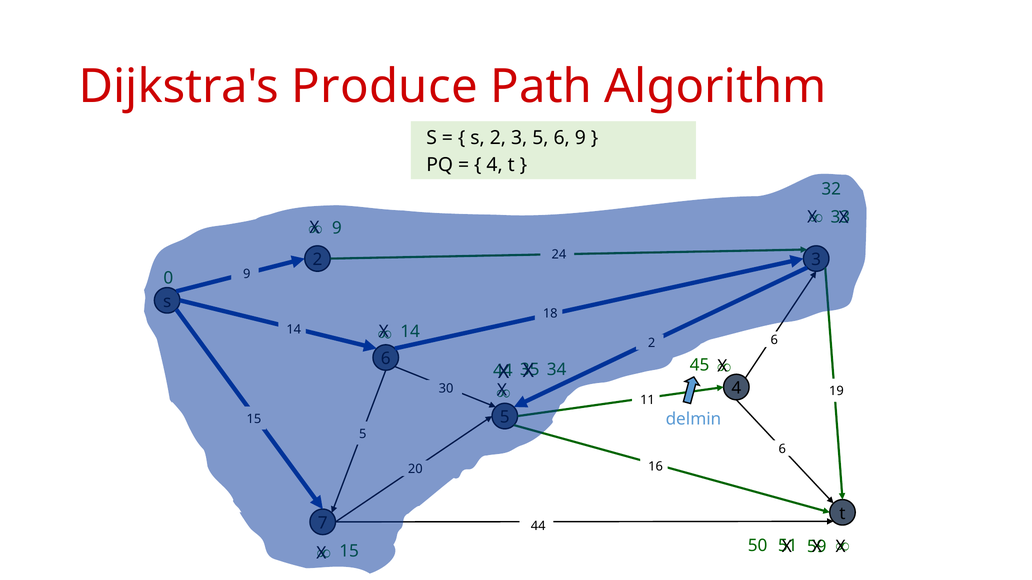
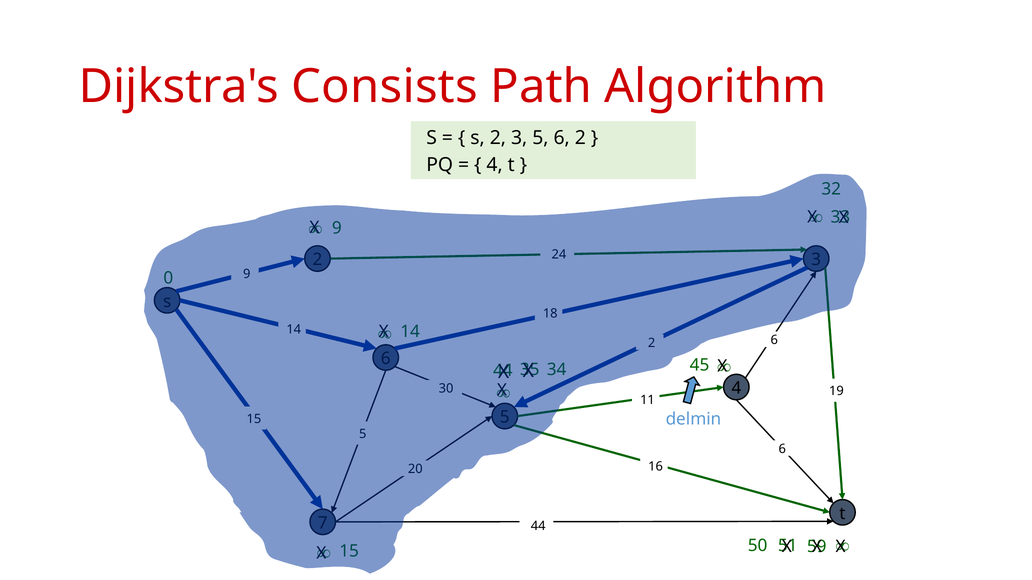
Produce: Produce -> Consists
6 9: 9 -> 2
